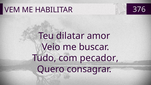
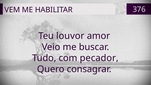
dilatar: dilatar -> louvor
